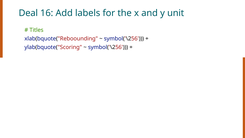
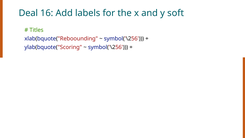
unit: unit -> soft
